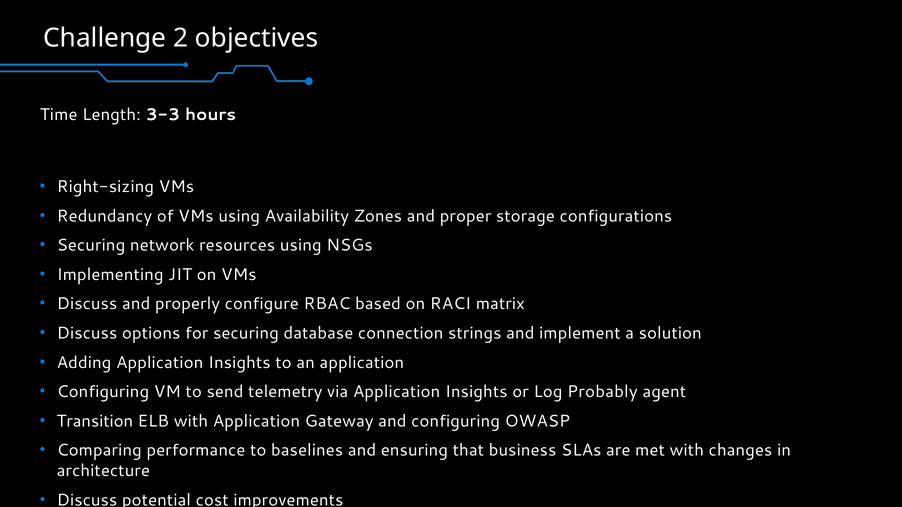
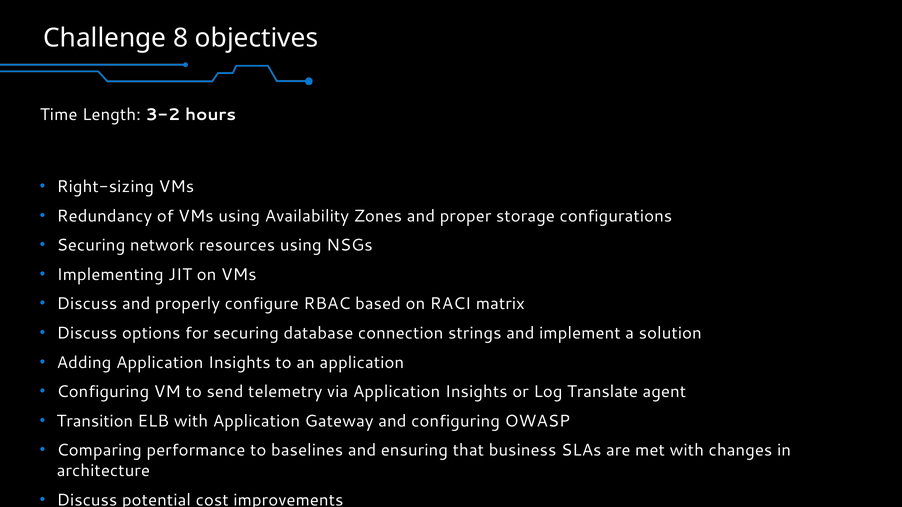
2: 2 -> 8
3-3: 3-3 -> 3-2
Probably: Probably -> Translate
